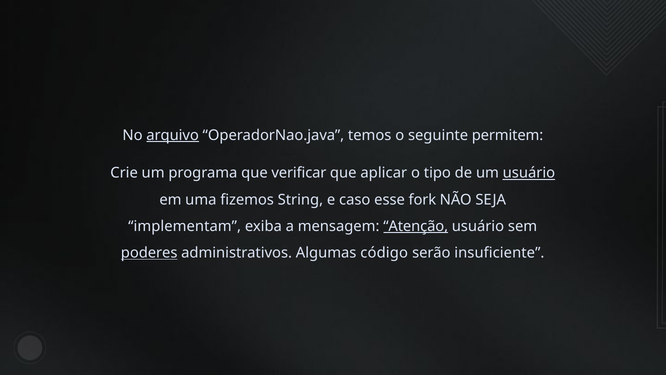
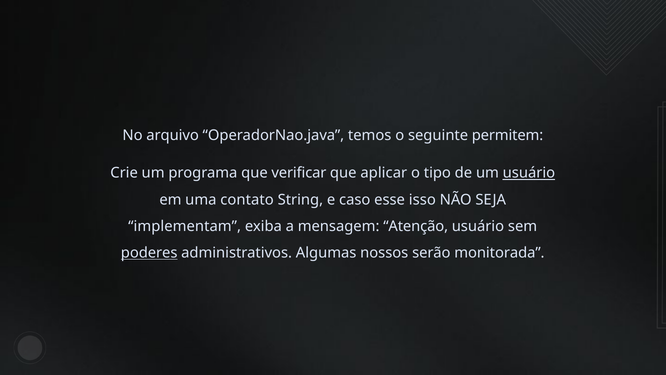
arquivo underline: present -> none
fizemos: fizemos -> contato
fork: fork -> isso
Atenção underline: present -> none
código: código -> nossos
insuficiente: insuficiente -> monitorada
